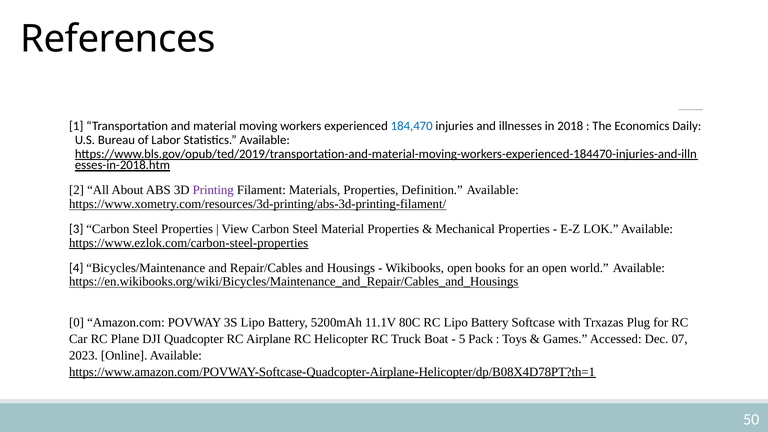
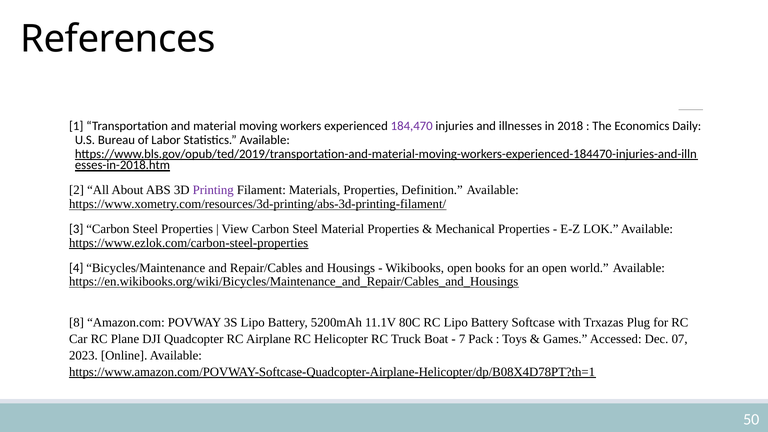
184,470 colour: blue -> purple
0: 0 -> 8
5: 5 -> 7
